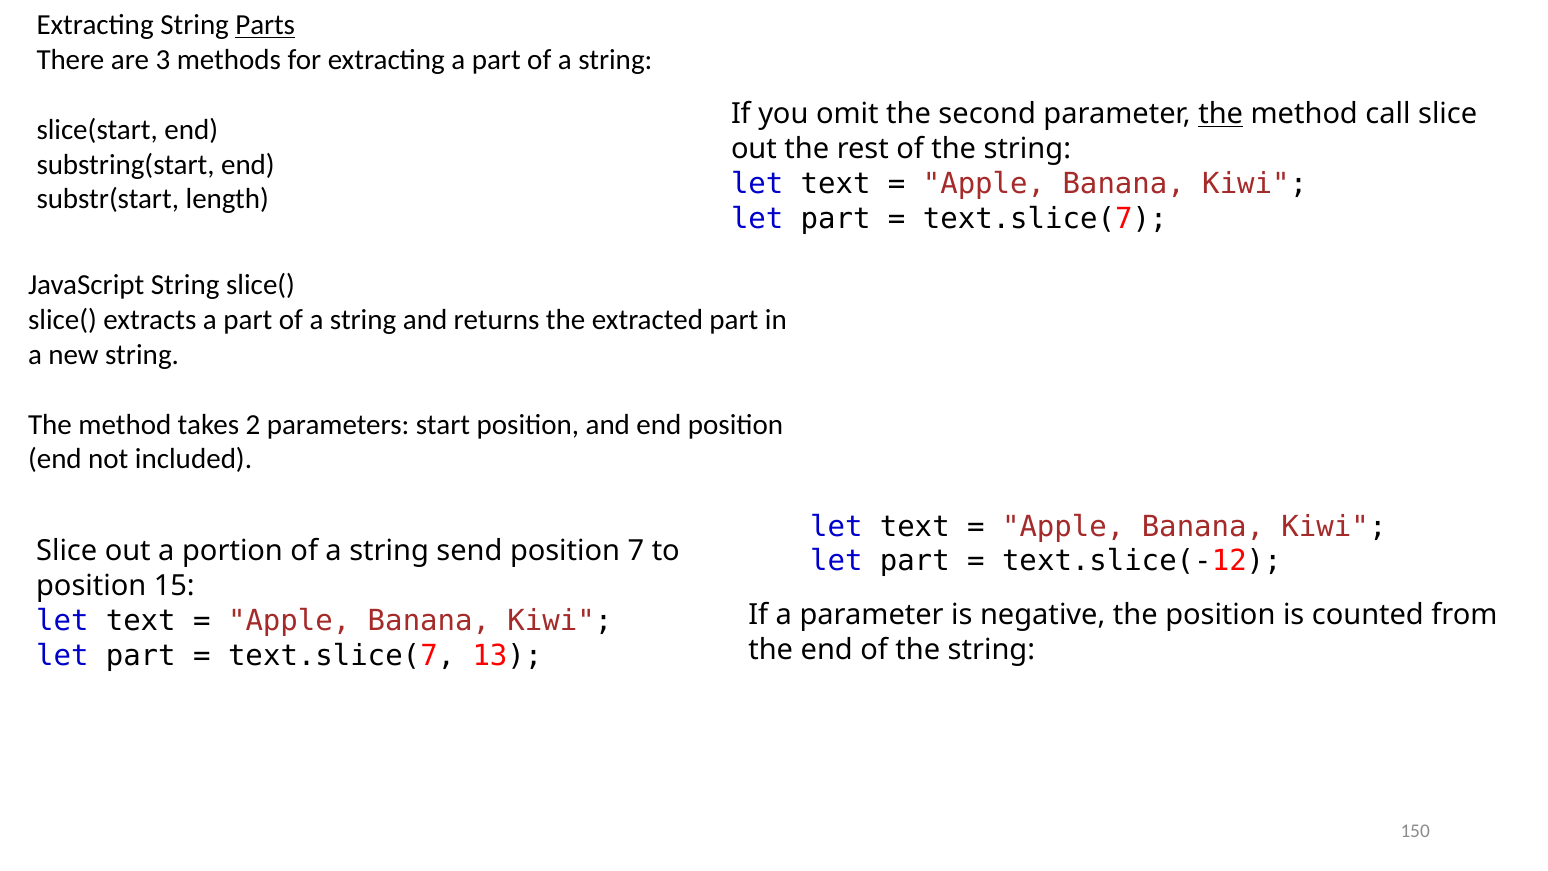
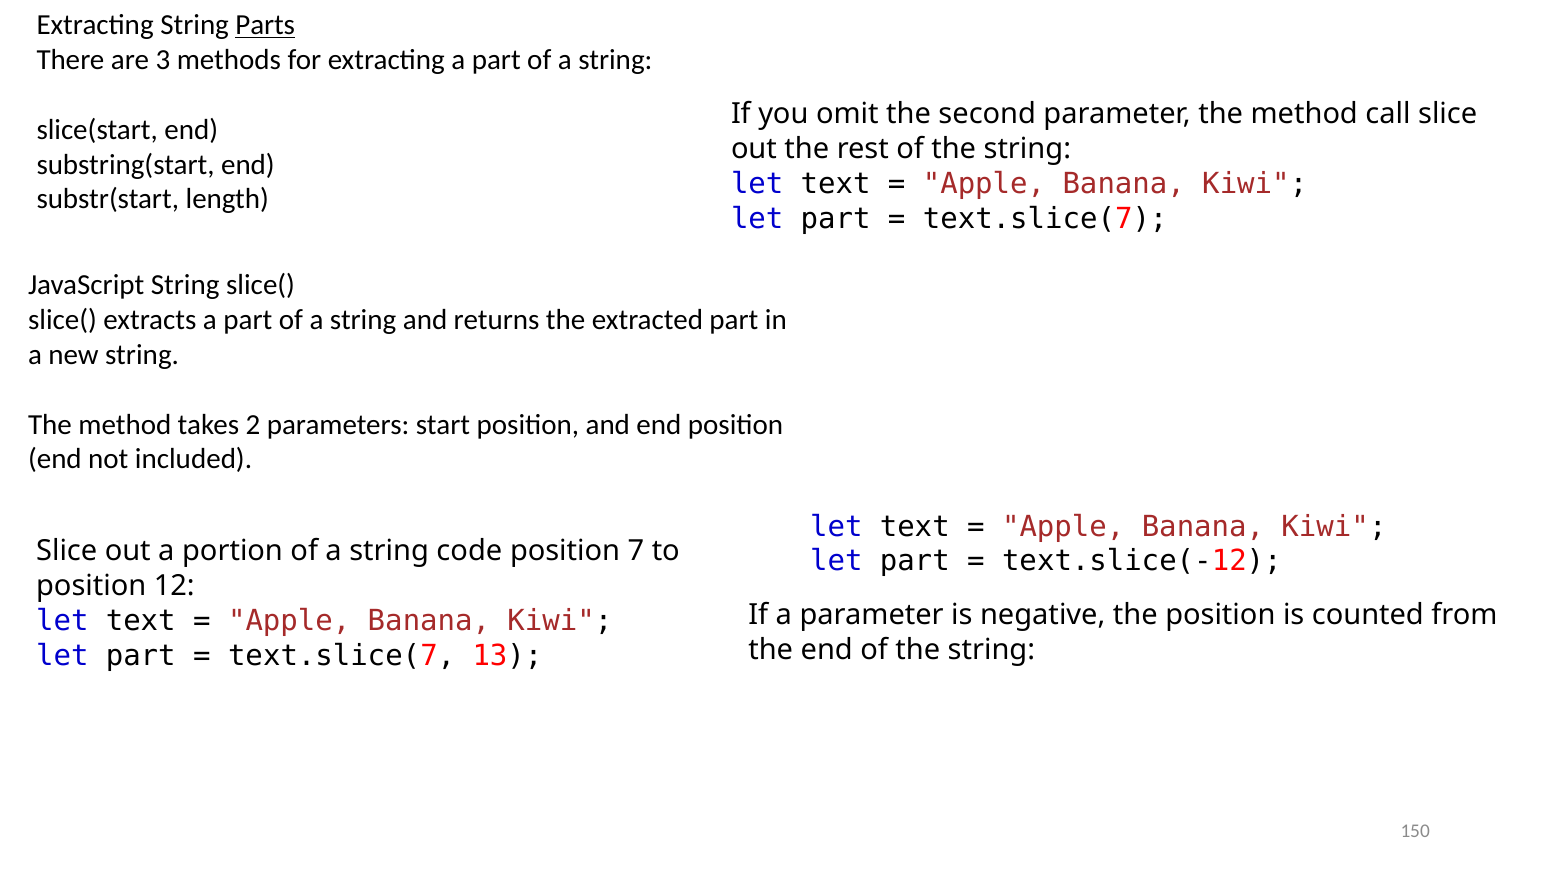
the at (1221, 114) underline: present -> none
send: send -> code
15: 15 -> 12
